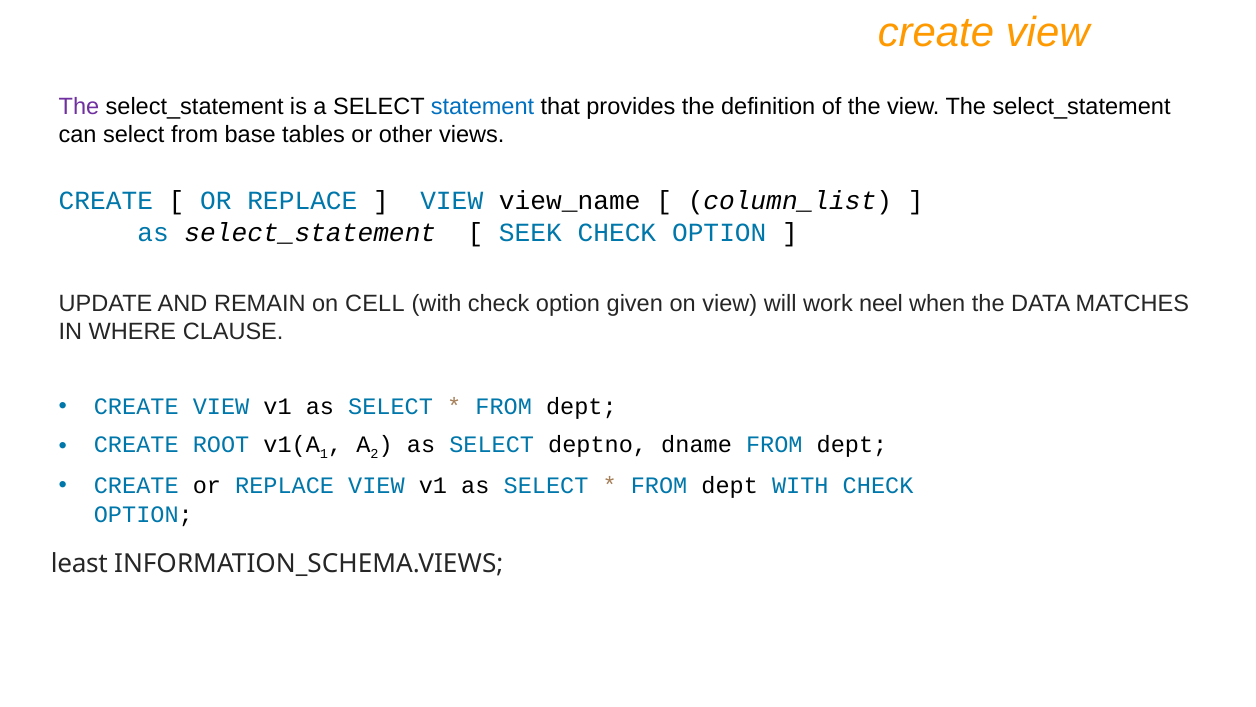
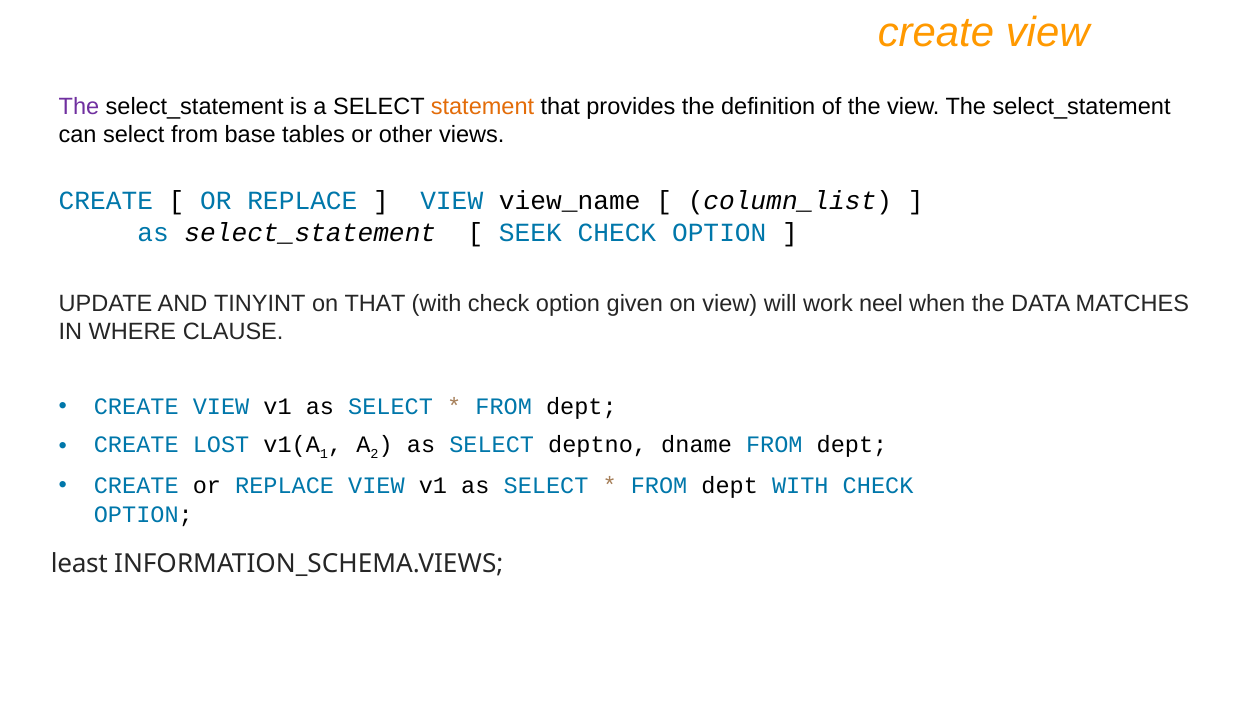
statement colour: blue -> orange
REMAIN: REMAIN -> TINYINT
on CELL: CELL -> THAT
ROOT: ROOT -> LOST
